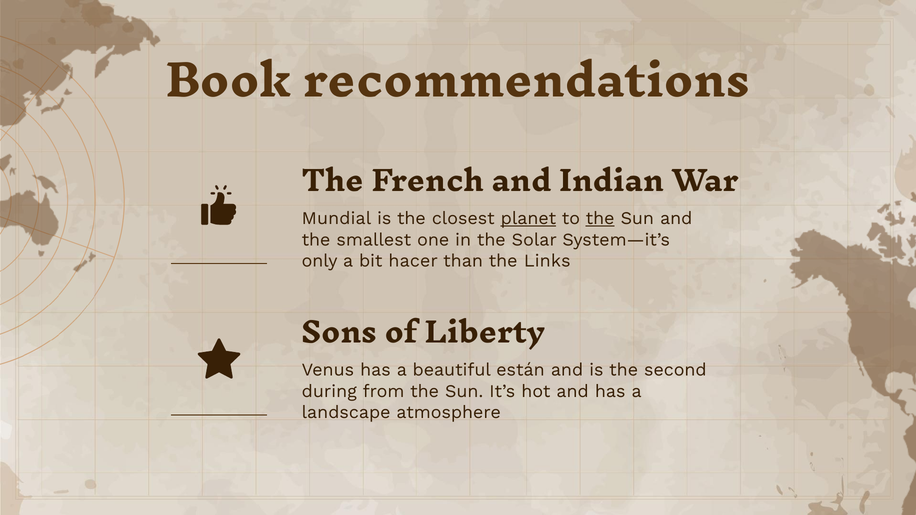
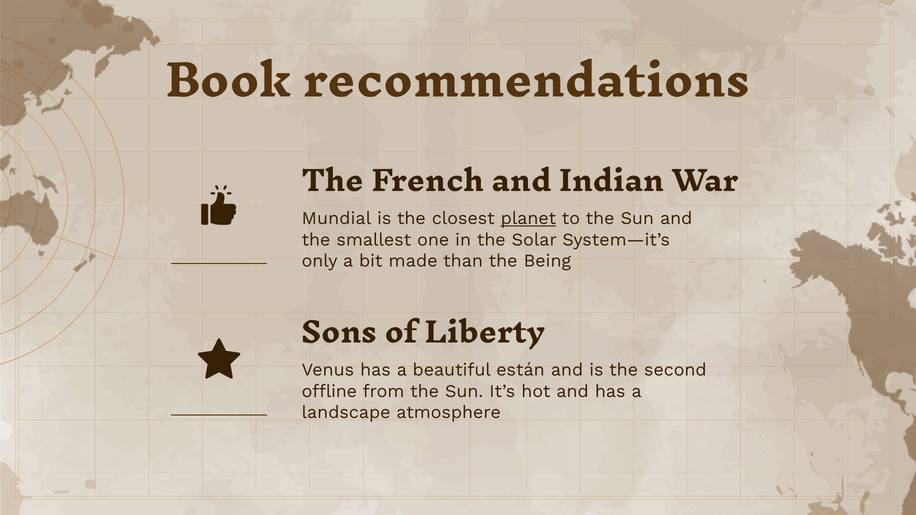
the at (600, 218) underline: present -> none
hacer: hacer -> made
Links: Links -> Being
during: during -> offline
